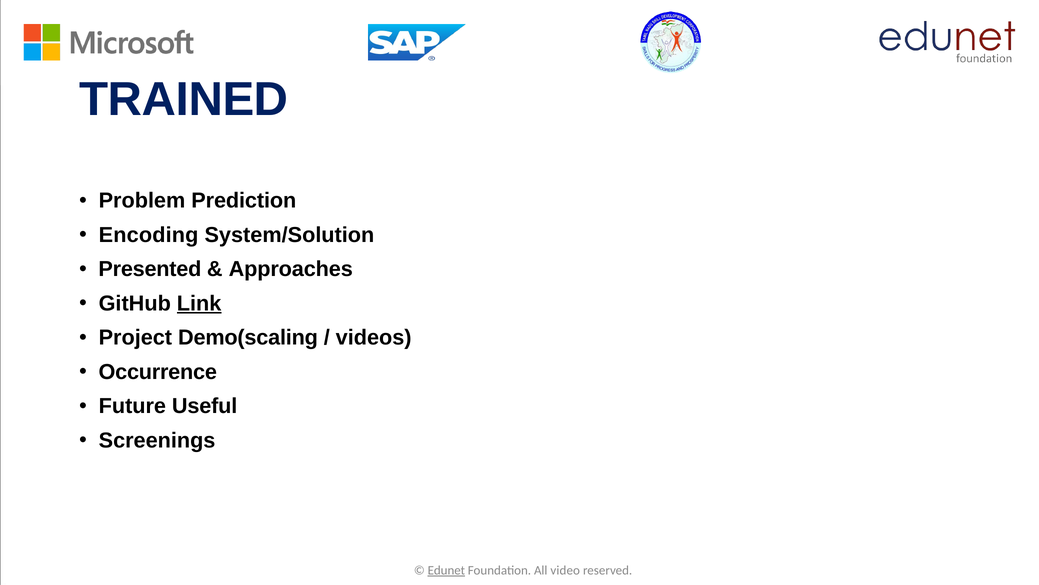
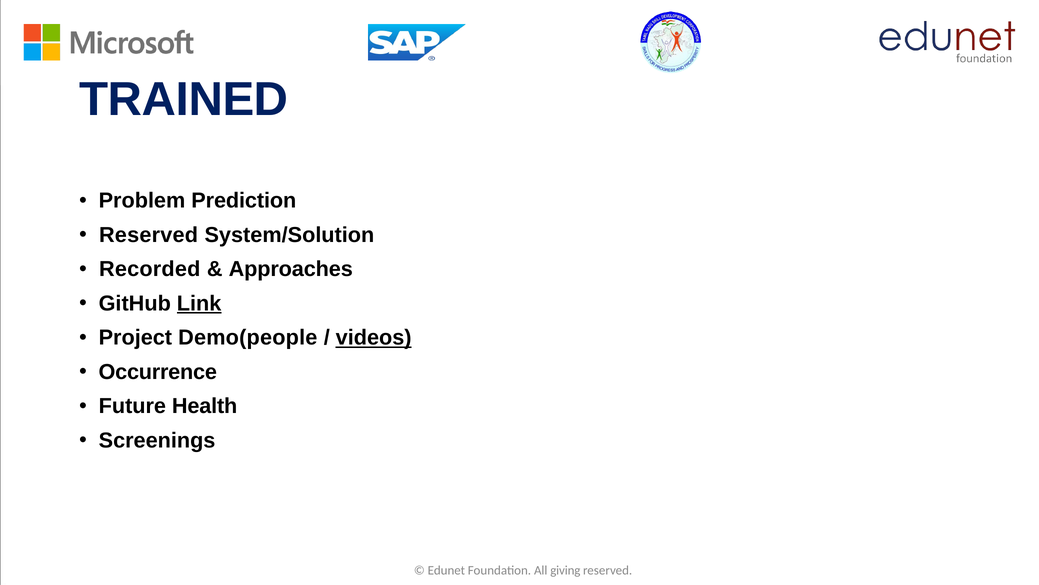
Encoding at (149, 235): Encoding -> Reserved
Presented: Presented -> Recorded
Demo(scaling: Demo(scaling -> Demo(people
videos underline: none -> present
Useful: Useful -> Health
Edunet underline: present -> none
video: video -> giving
